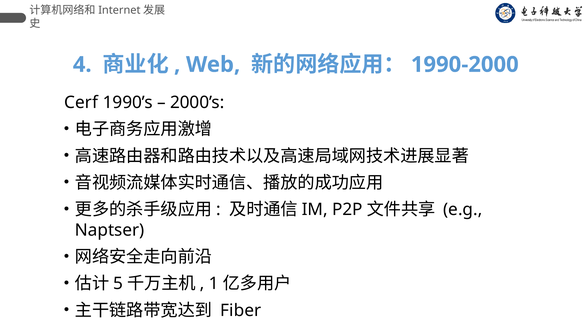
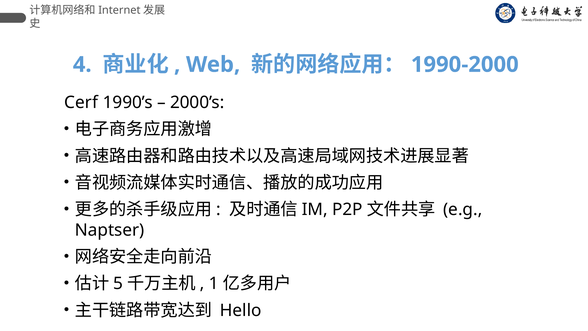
Fiber: Fiber -> Hello
